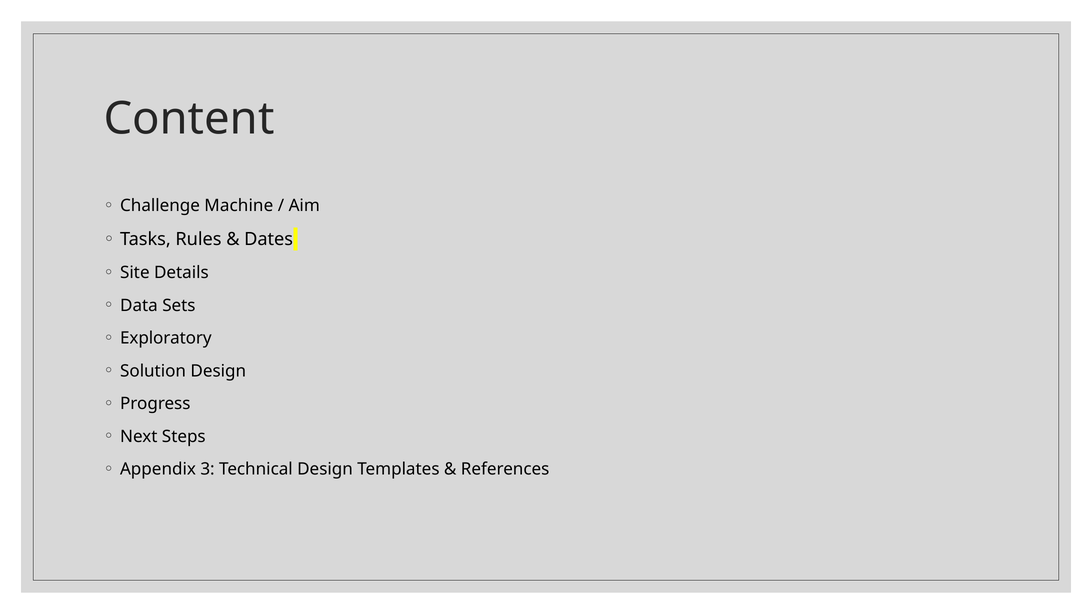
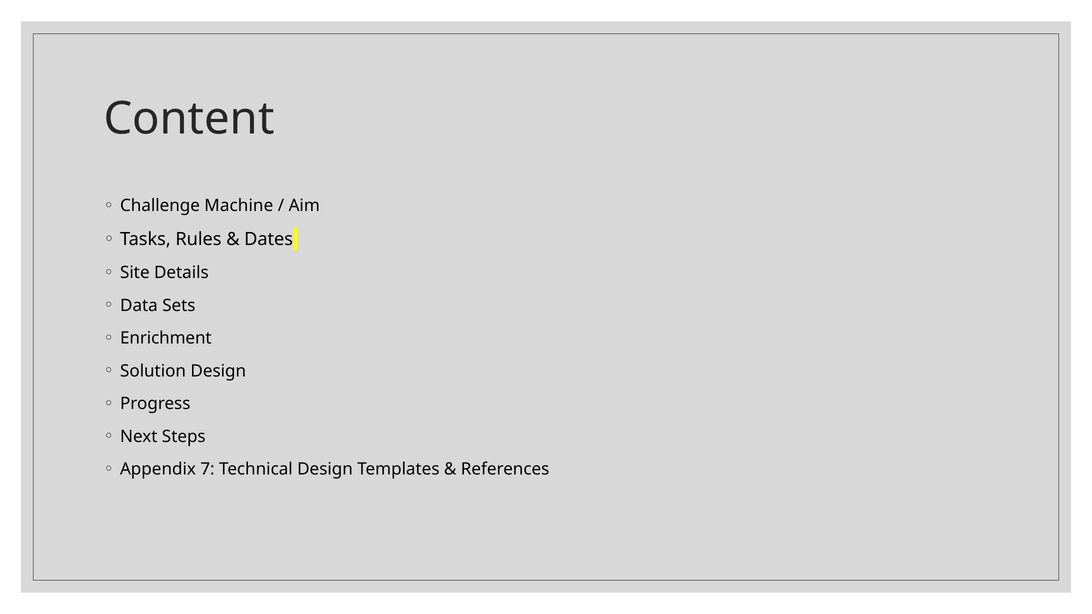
Exploratory: Exploratory -> Enrichment
3: 3 -> 7
